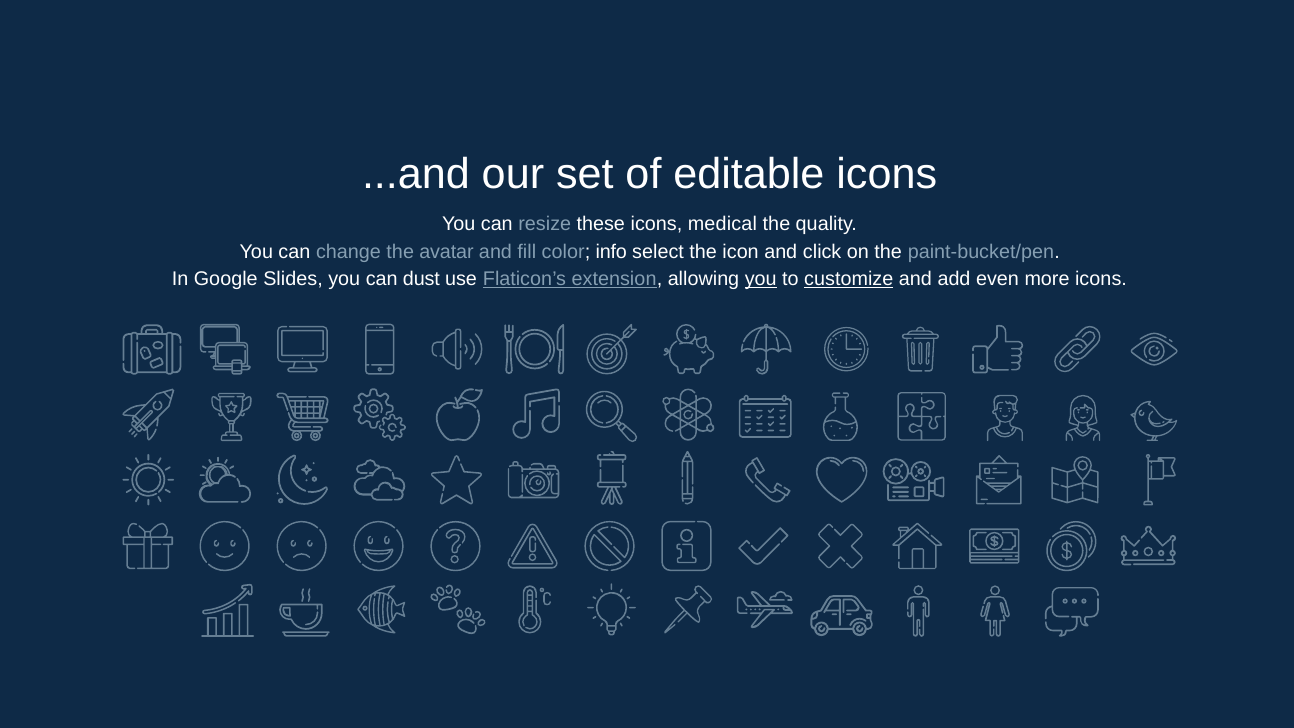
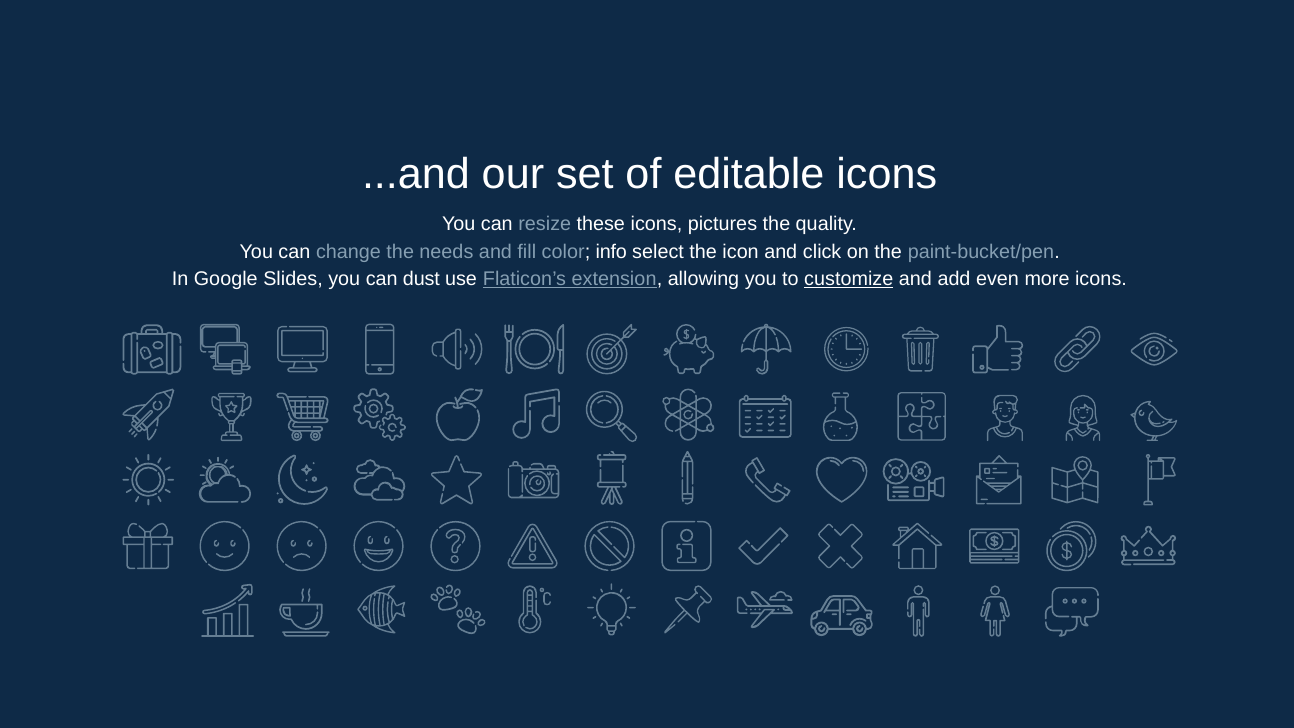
medical: medical -> pictures
avatar: avatar -> needs
you at (761, 279) underline: present -> none
